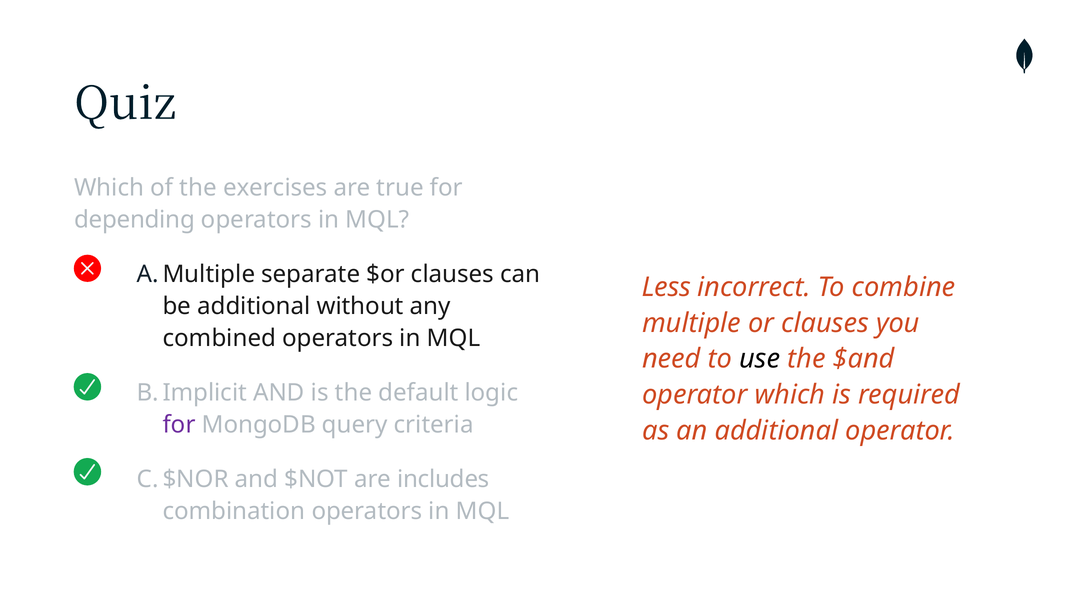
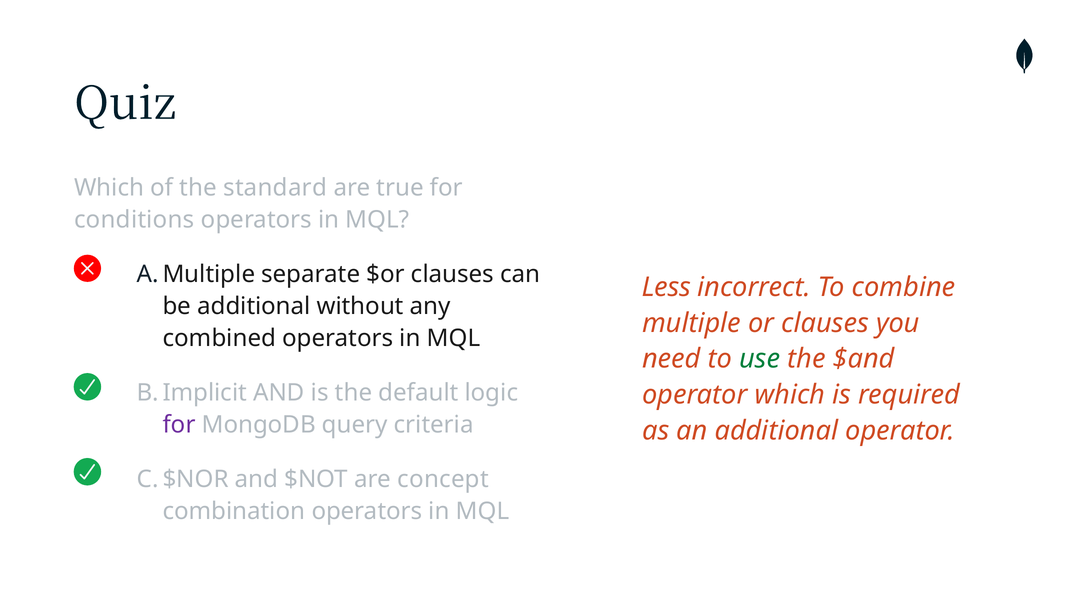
exercises: exercises -> standard
depending: depending -> conditions
use colour: black -> green
includes: includes -> concept
